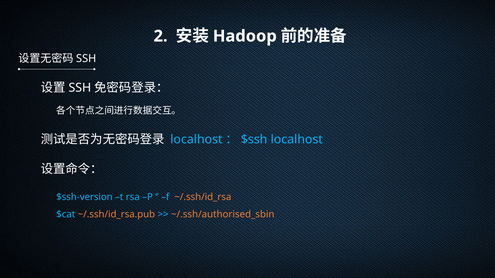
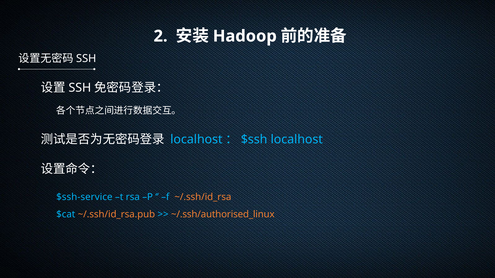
$ssh-version: $ssh-version -> $ssh-service
~/.ssh/authorised_sbin: ~/.ssh/authorised_sbin -> ~/.ssh/authorised_linux
